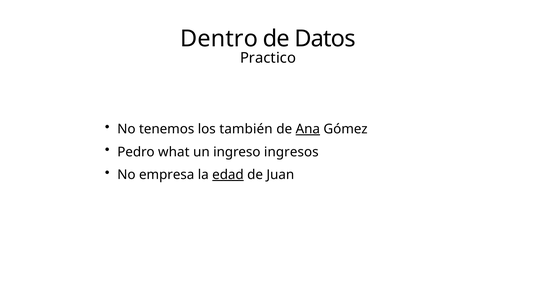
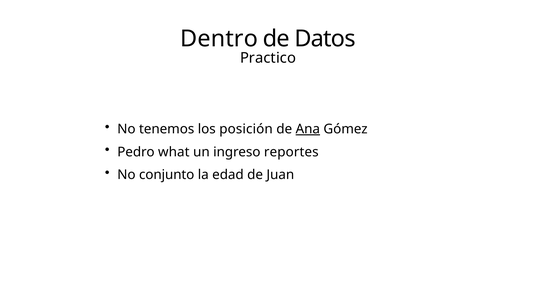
también: también -> posición
ingresos: ingresos -> reportes
empresa: empresa -> conjunto
edad underline: present -> none
